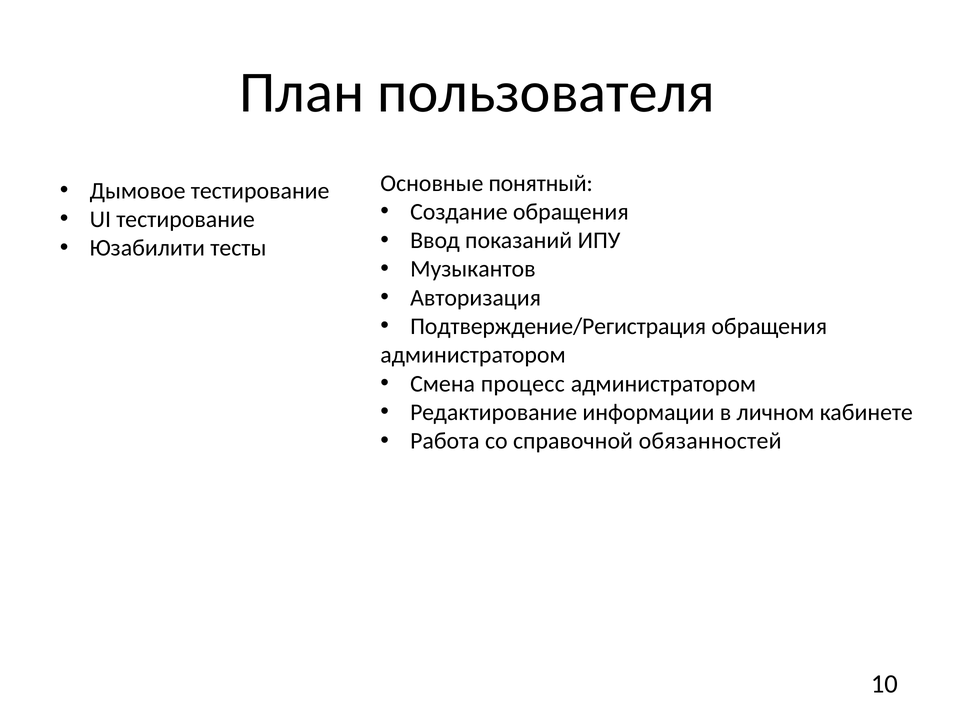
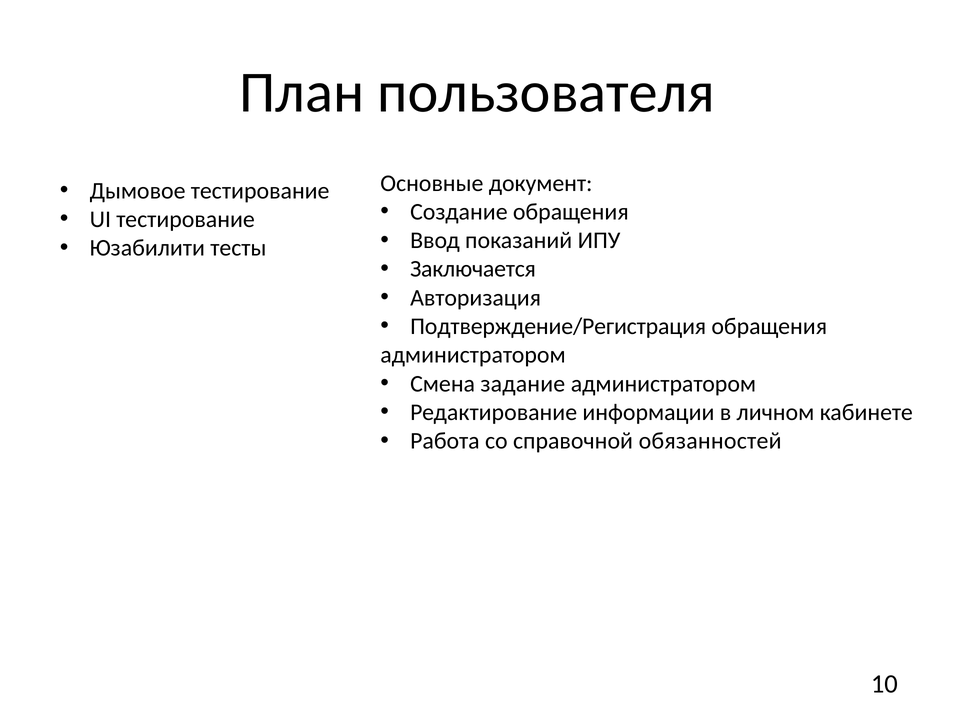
понятный: понятный -> документ
Музыкантов: Музыкантов -> Заключается
процесс: процесс -> задание
